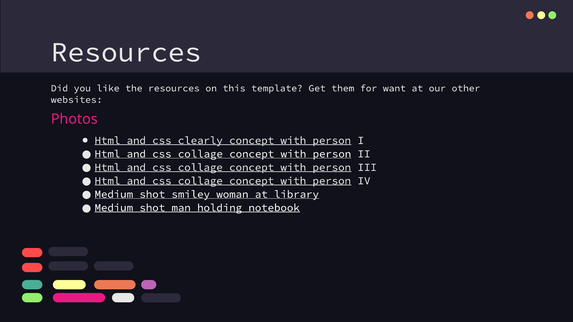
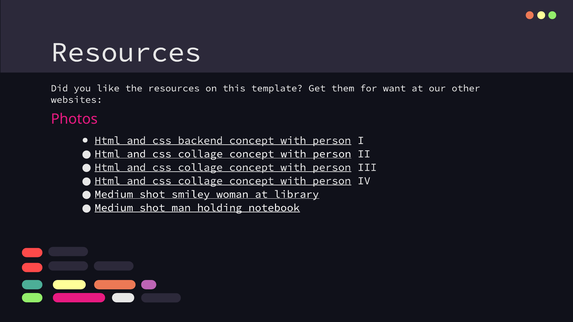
clearly: clearly -> backend
